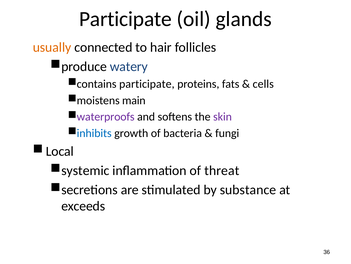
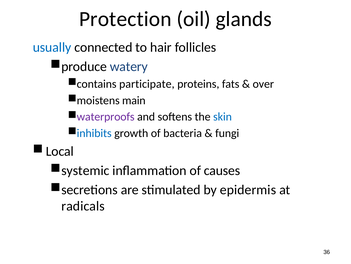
Participate at (125, 19): Participate -> Protection
usually colour: orange -> blue
cells: cells -> over
skin colour: purple -> blue
threat: threat -> causes
substance: substance -> epidermis
exceeds: exceeds -> radicals
